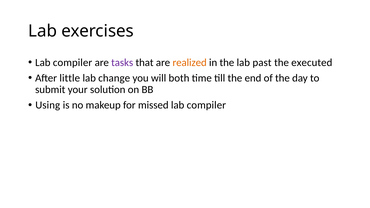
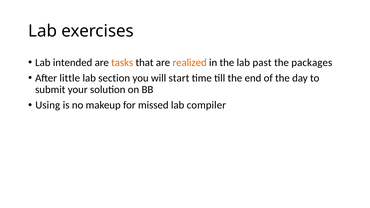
compiler at (73, 63): compiler -> intended
tasks colour: purple -> orange
executed: executed -> packages
change: change -> section
both: both -> start
